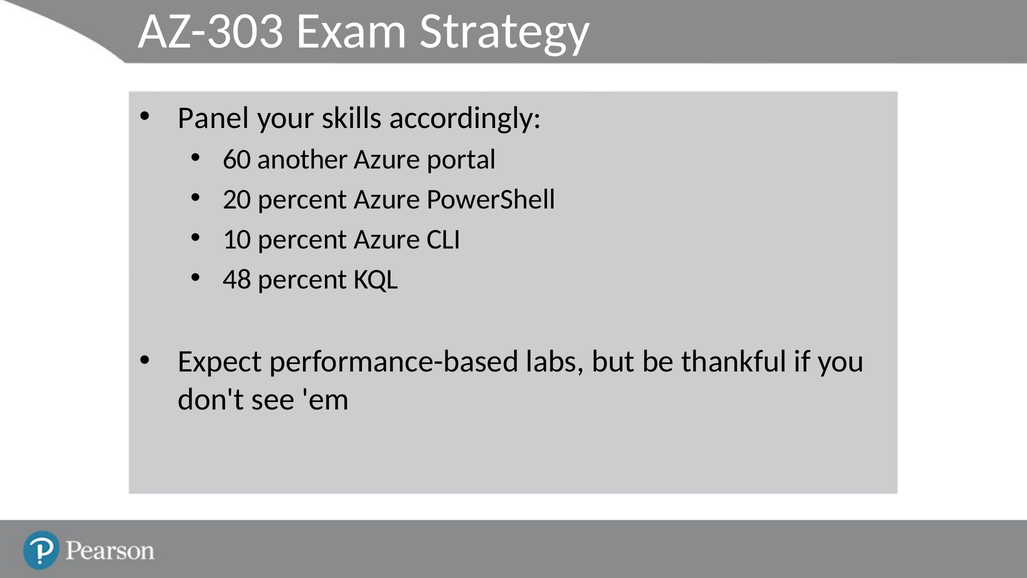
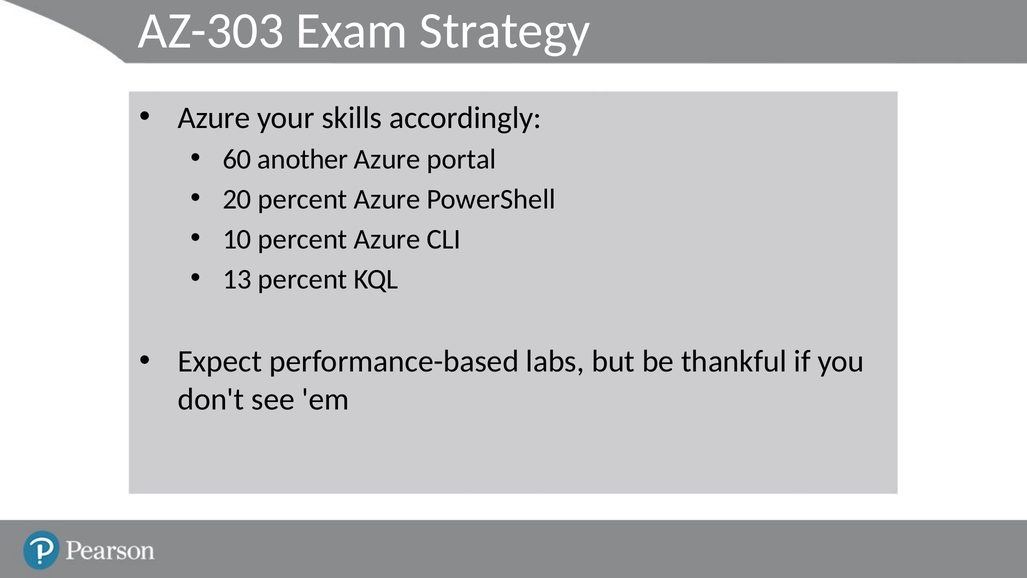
Panel at (214, 118): Panel -> Azure
48: 48 -> 13
